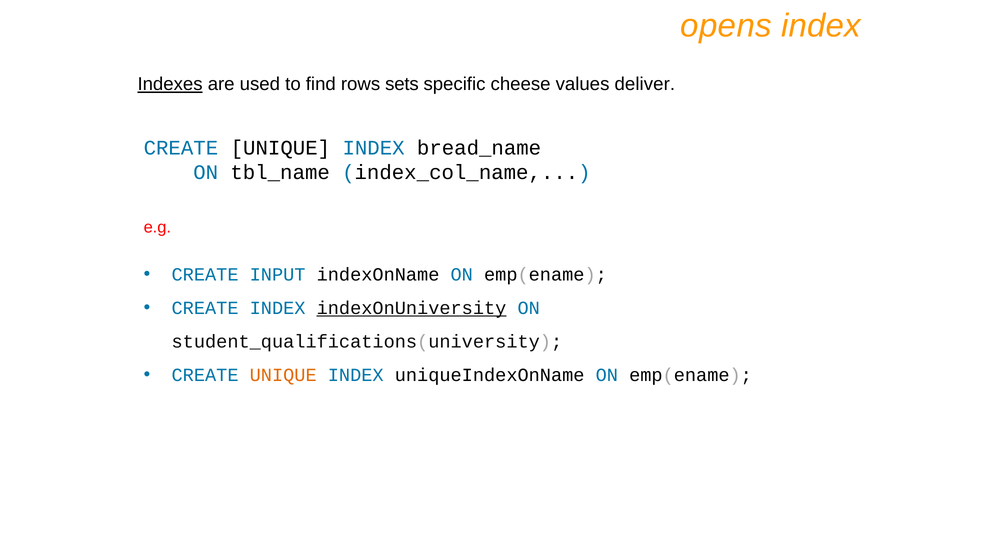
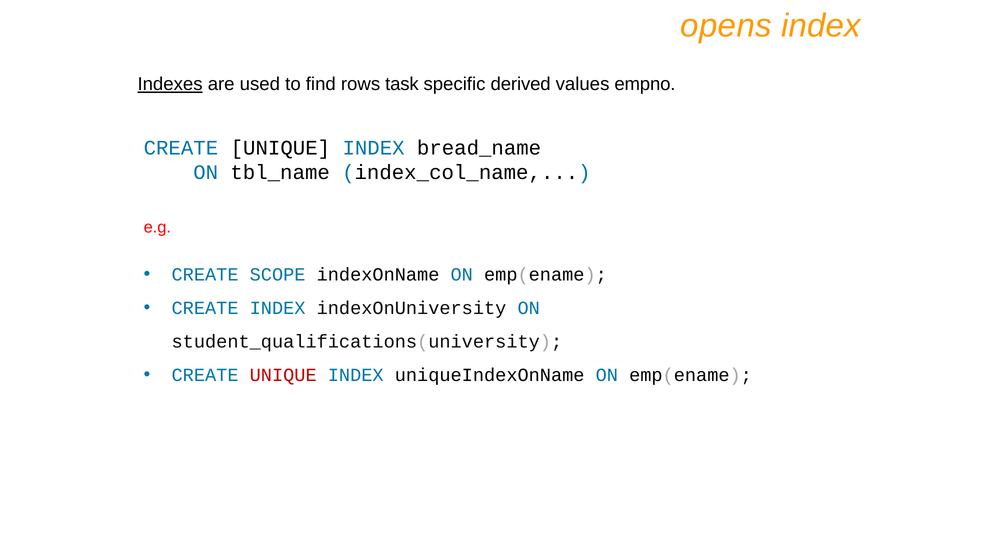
sets: sets -> task
cheese: cheese -> derived
deliver: deliver -> empno
INPUT: INPUT -> SCOPE
indexOnUniversity underline: present -> none
UNIQUE at (283, 375) colour: orange -> red
